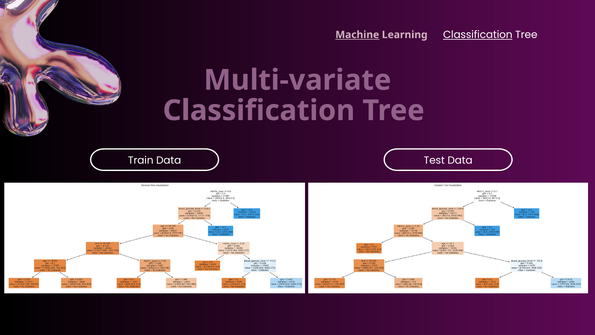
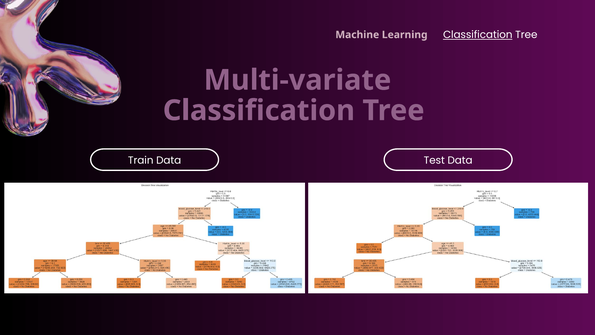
Machine underline: present -> none
